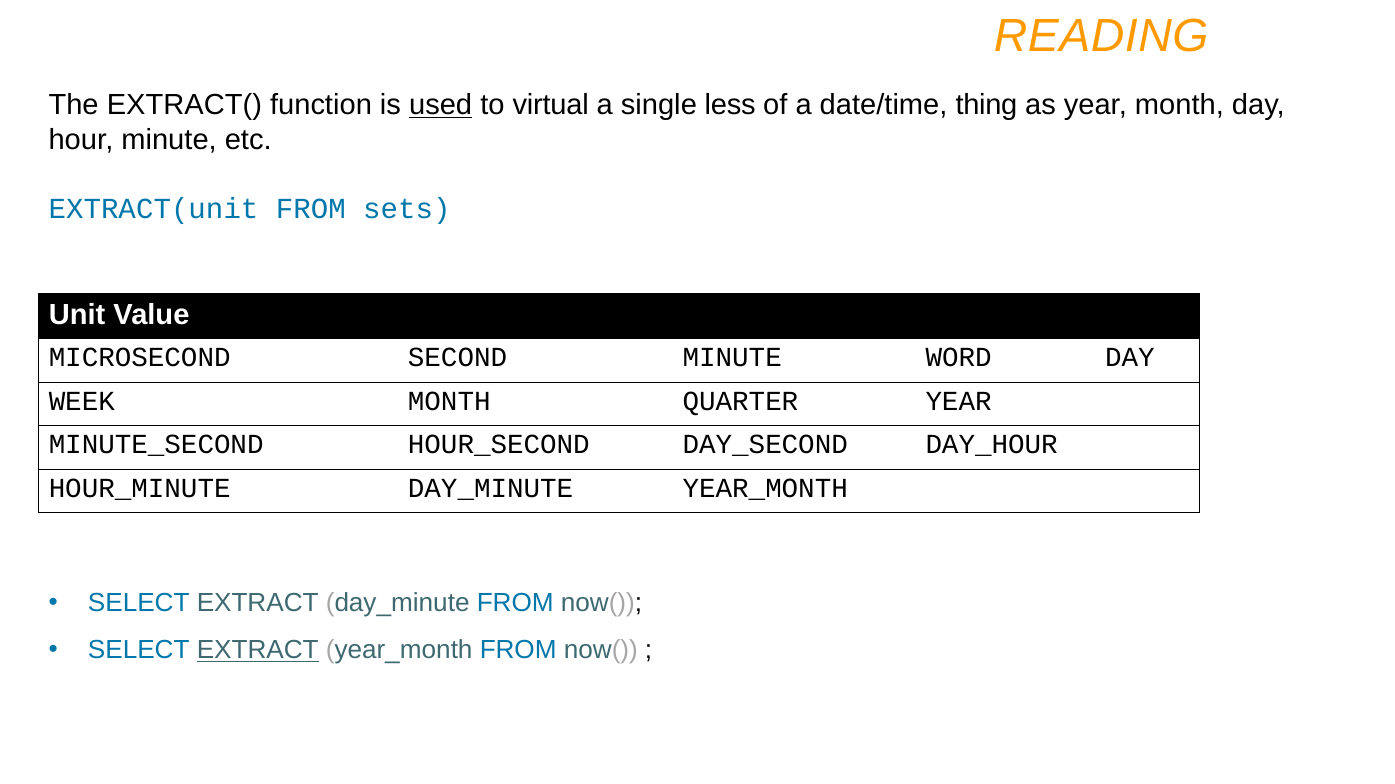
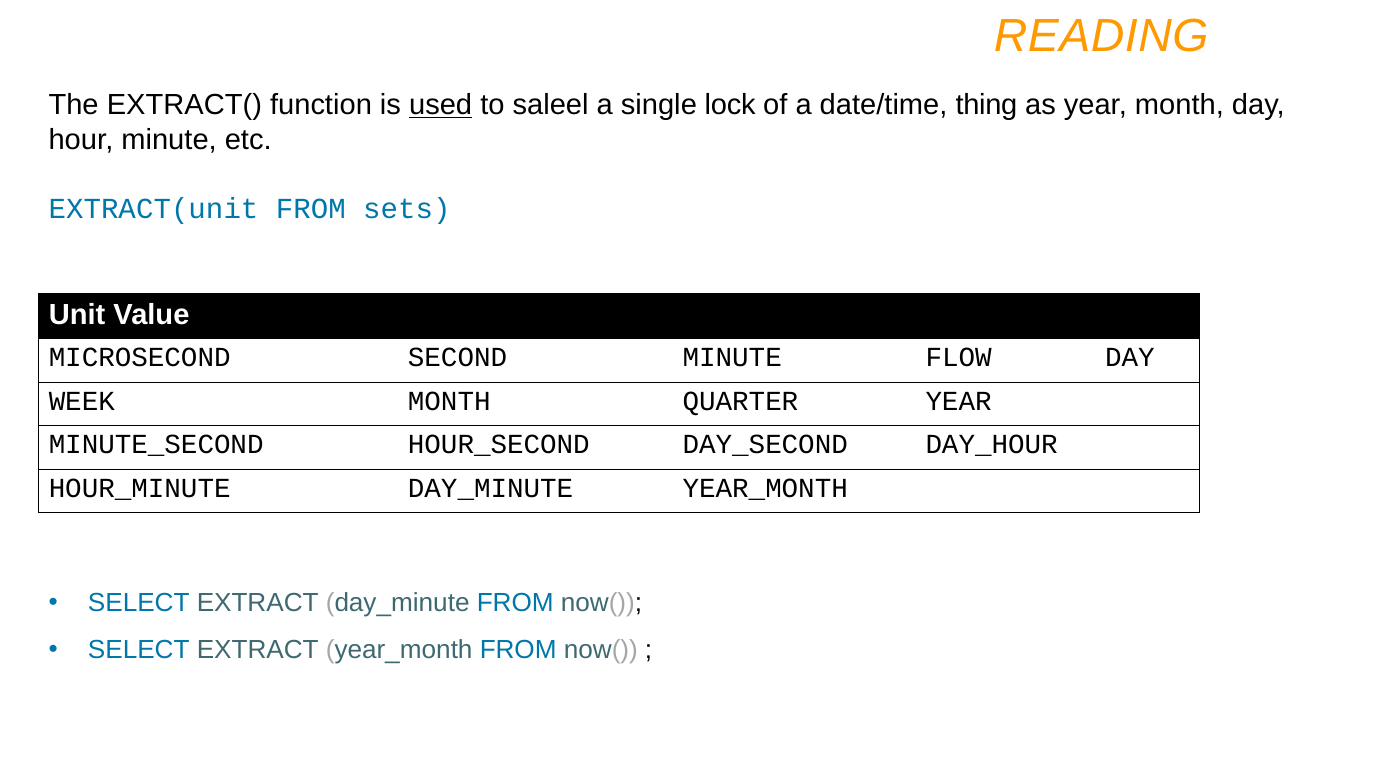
virtual: virtual -> saleel
less: less -> lock
WORD: WORD -> FLOW
EXTRACT at (258, 651) underline: present -> none
